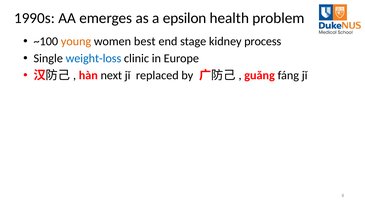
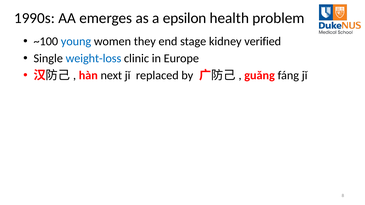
young colour: orange -> blue
best: best -> they
process: process -> verified
